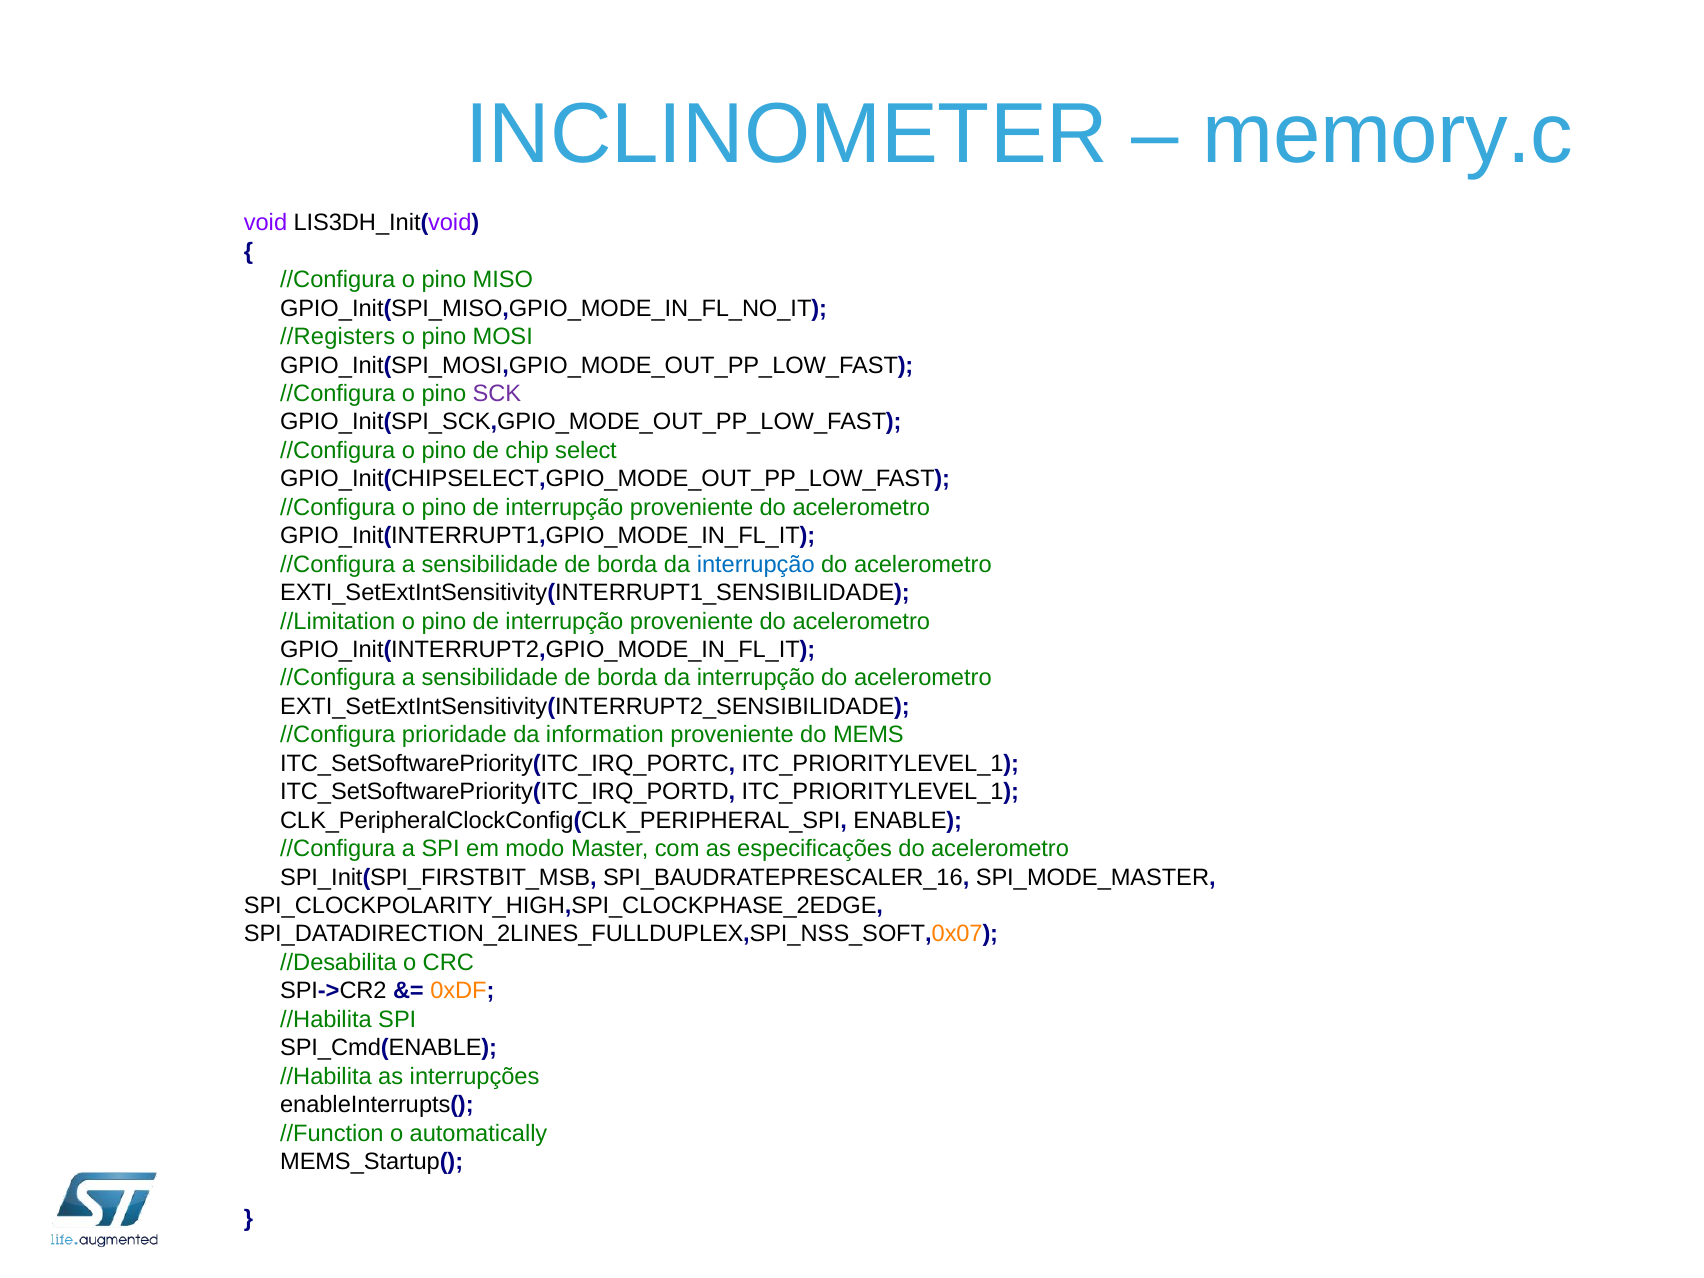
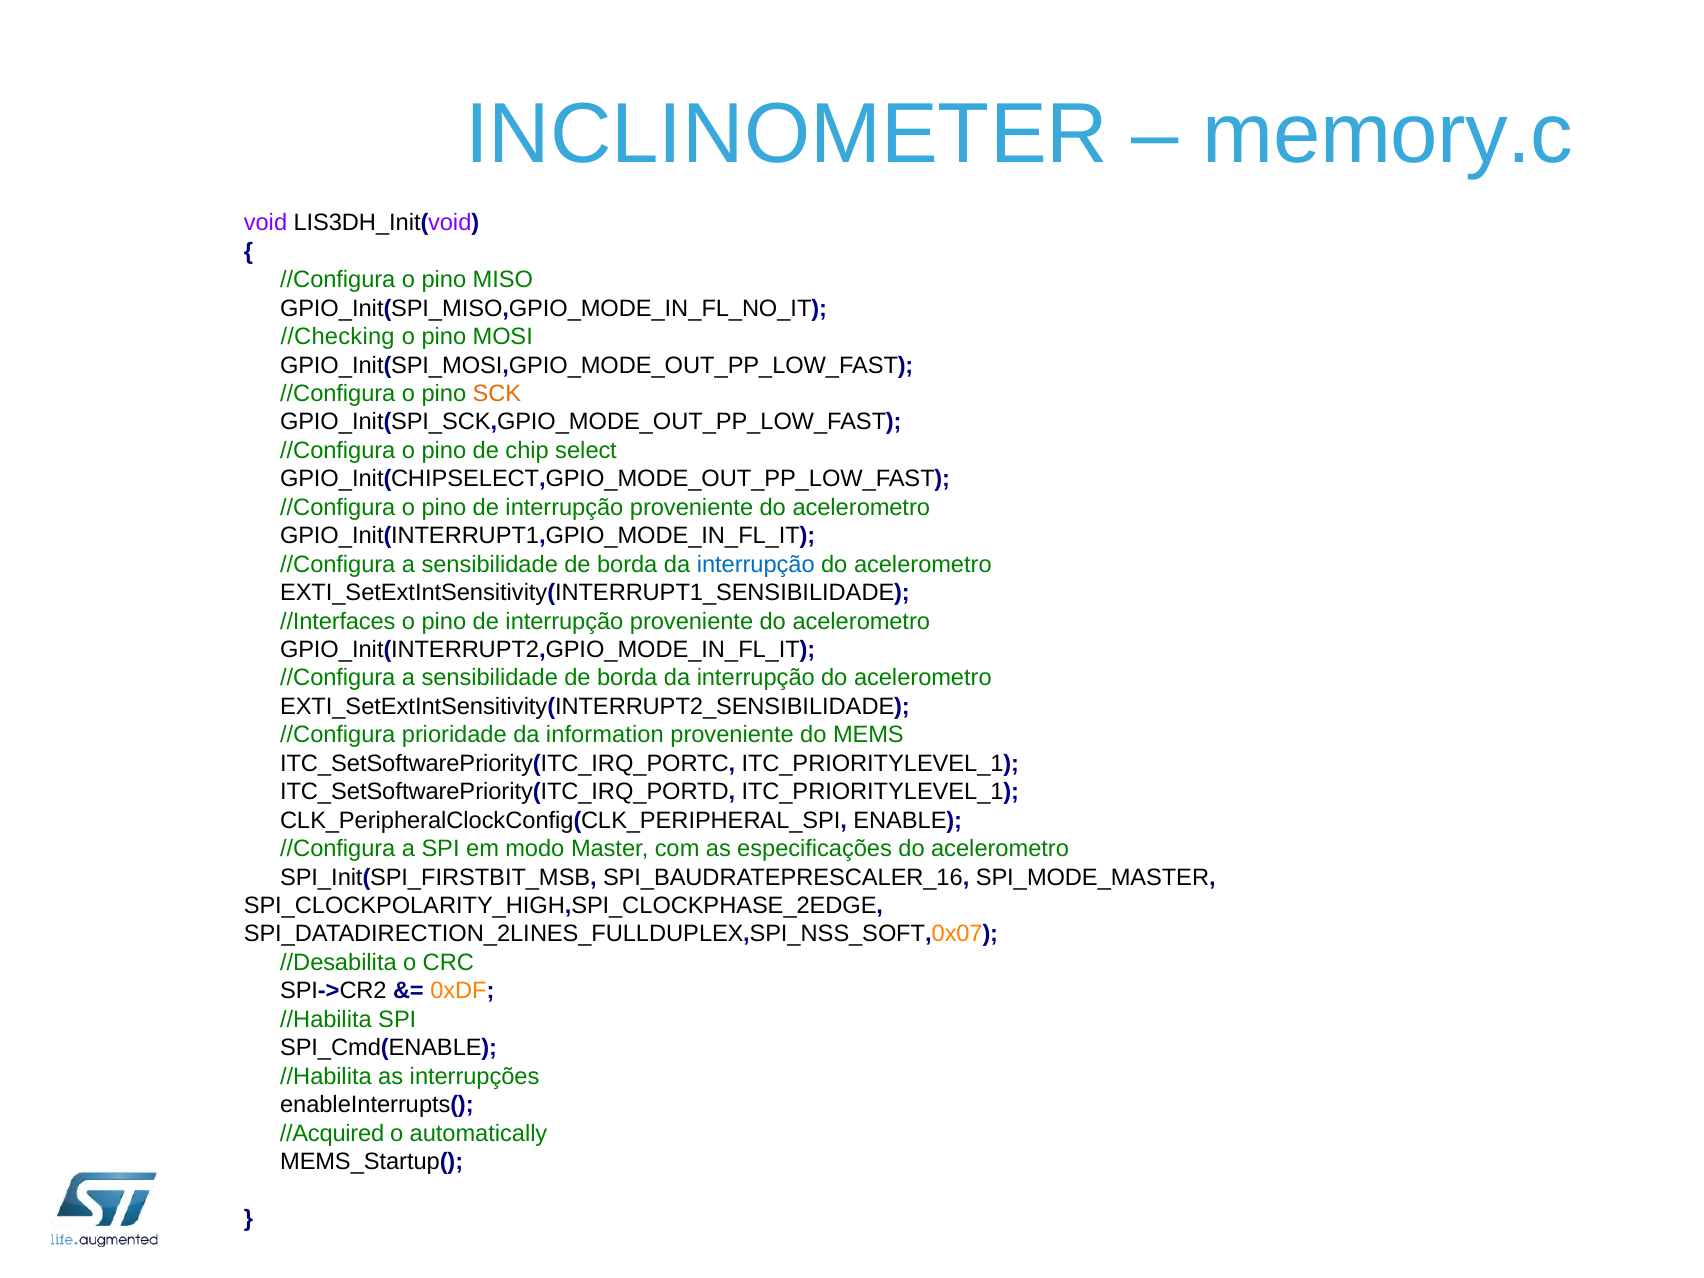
//Registers: //Registers -> //Checking
SCK colour: purple -> orange
//Limitation: //Limitation -> //Interfaces
//Function: //Function -> //Acquired
